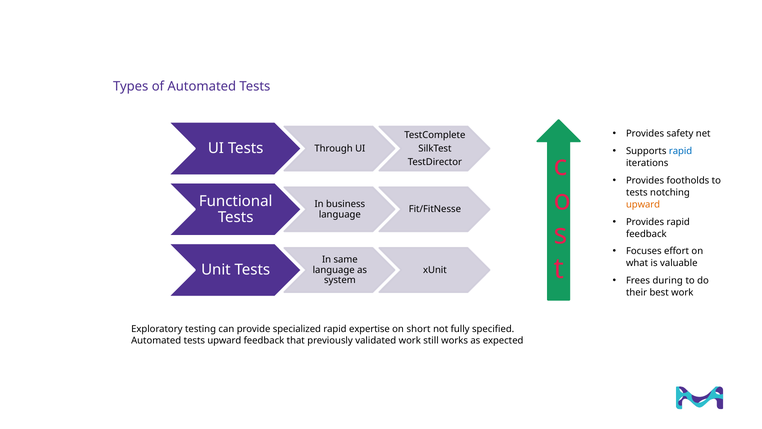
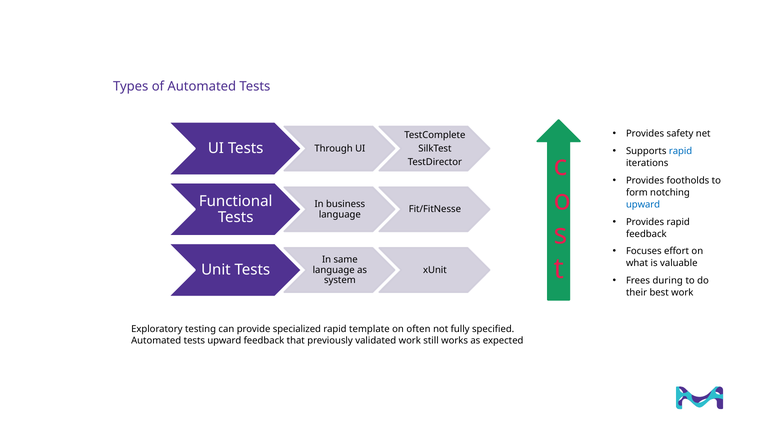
tests at (637, 192): tests -> form
upward at (643, 204) colour: orange -> blue
expertise: expertise -> template
short: short -> often
